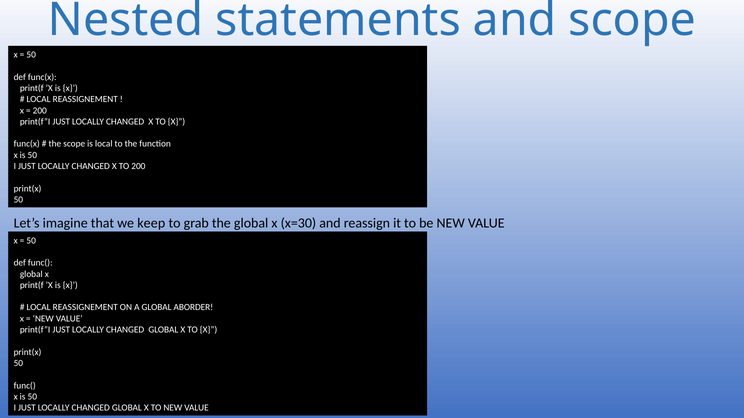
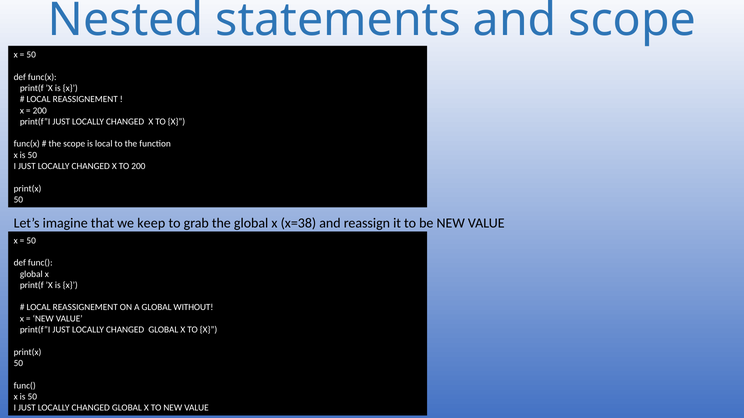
x=30: x=30 -> x=38
ABORDER: ABORDER -> WITHOUT
